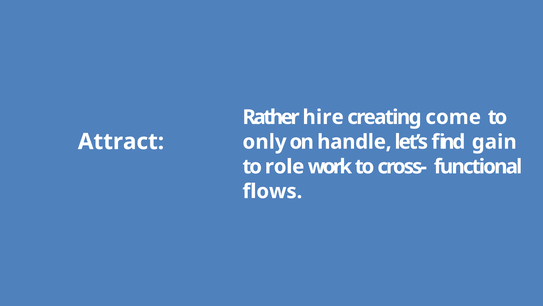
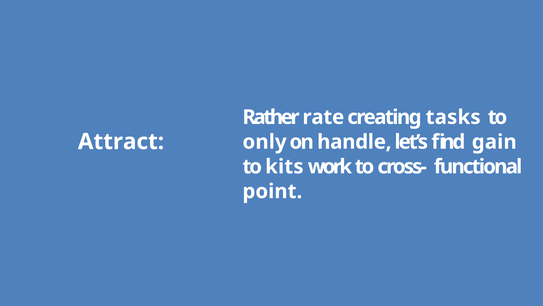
hire: hire -> rate
come: come -> tasks
role: role -> kits
flows: flows -> point
